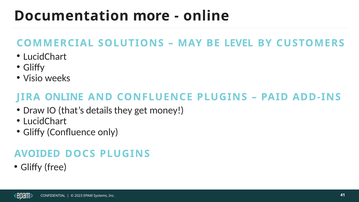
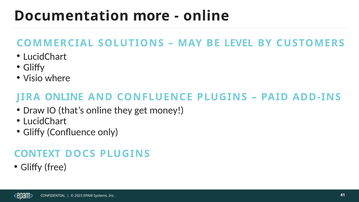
weeks: weeks -> where
that’s details: details -> online
AVOIDED: AVOIDED -> CONTEXT
